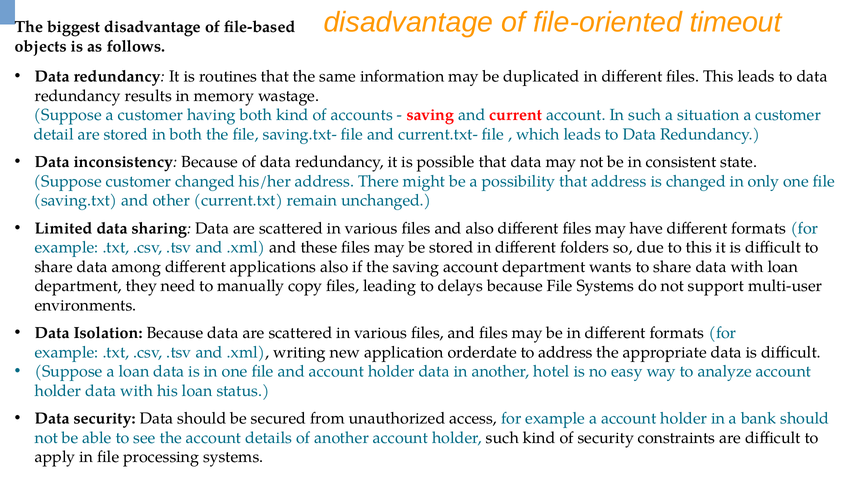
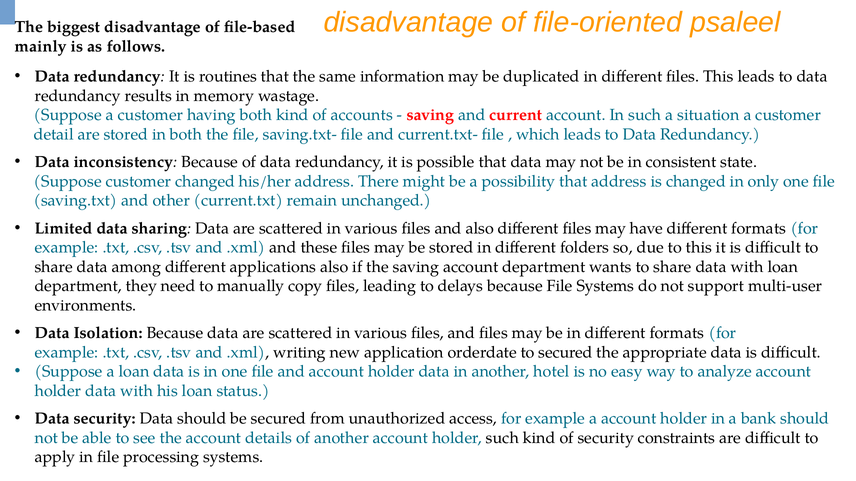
timeout: timeout -> psaleel
objects: objects -> mainly
to address: address -> secured
